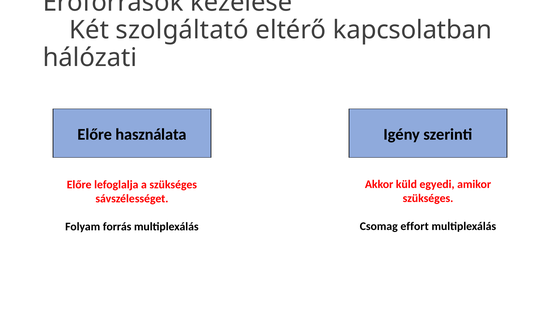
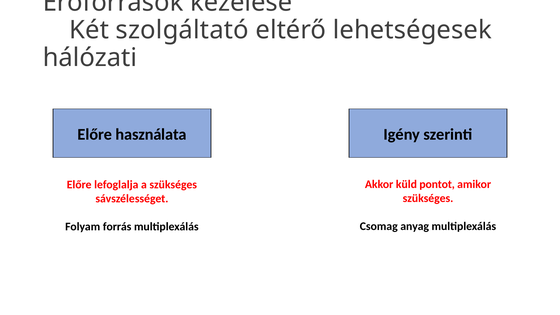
kapcsolatban: kapcsolatban -> lehetségesek
egyedi: egyedi -> pontot
effort: effort -> anyag
